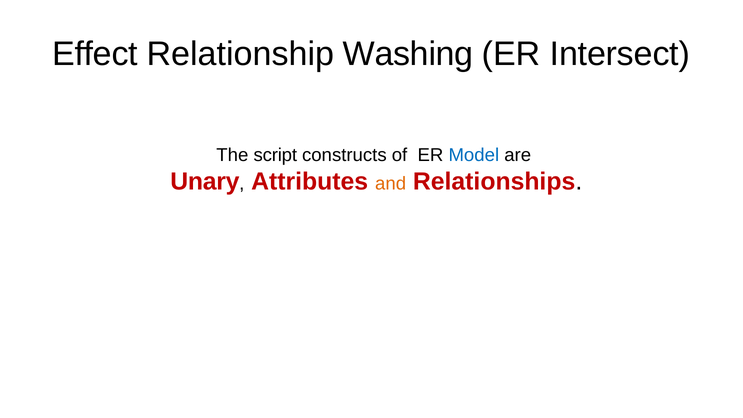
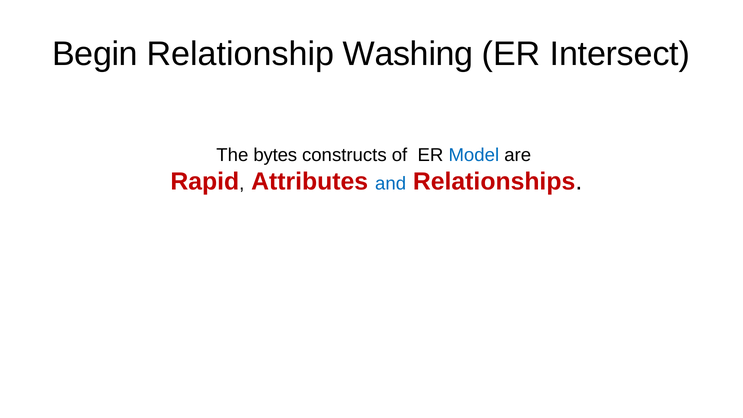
Effect: Effect -> Begin
script: script -> bytes
Unary: Unary -> Rapid
and colour: orange -> blue
